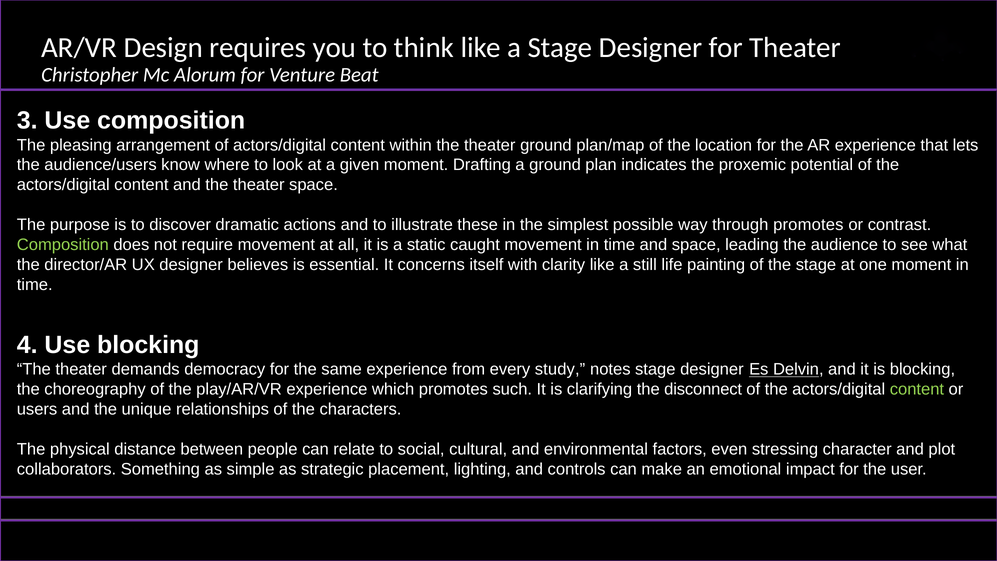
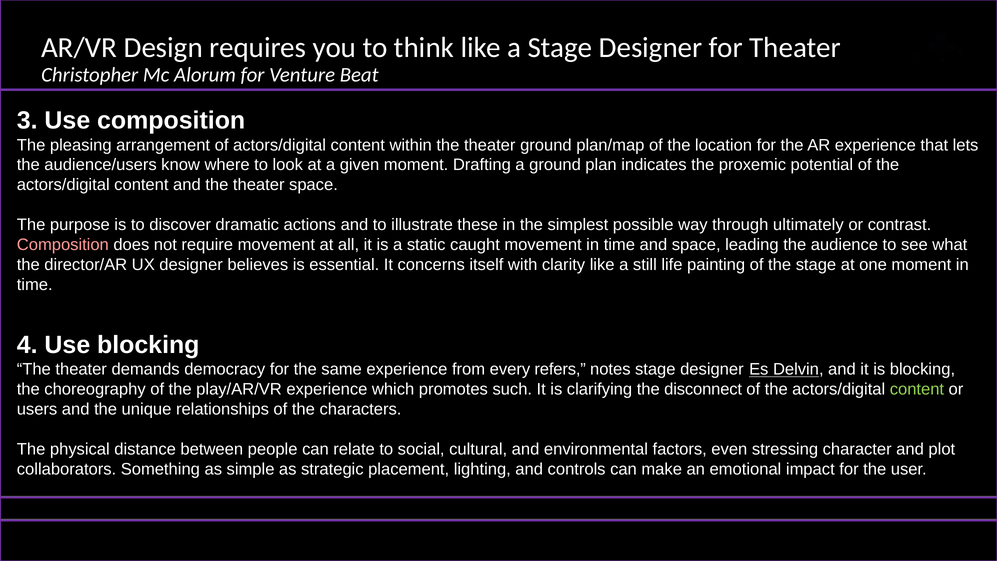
through promotes: promotes -> ultimately
Composition at (63, 245) colour: light green -> pink
study: study -> refers
